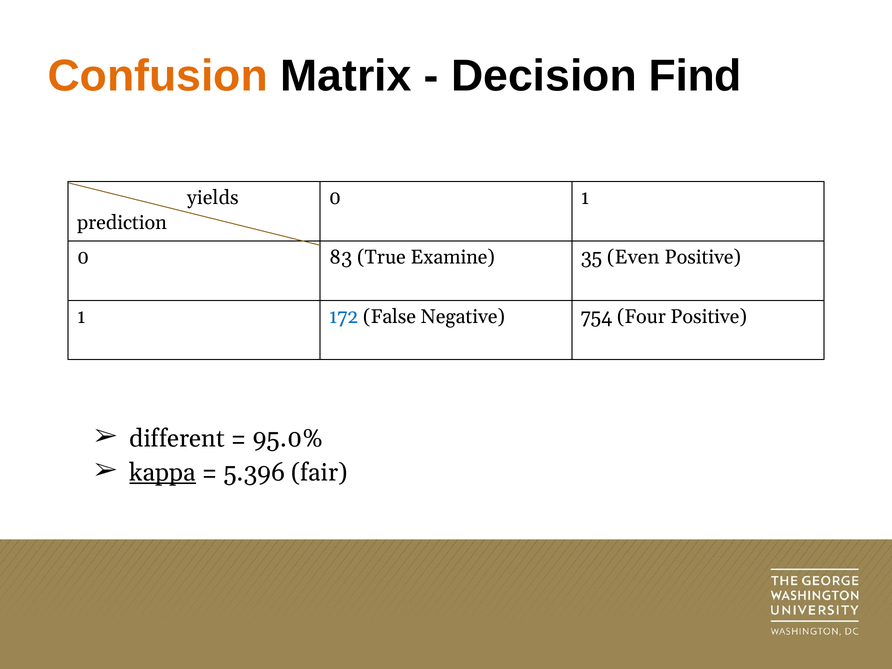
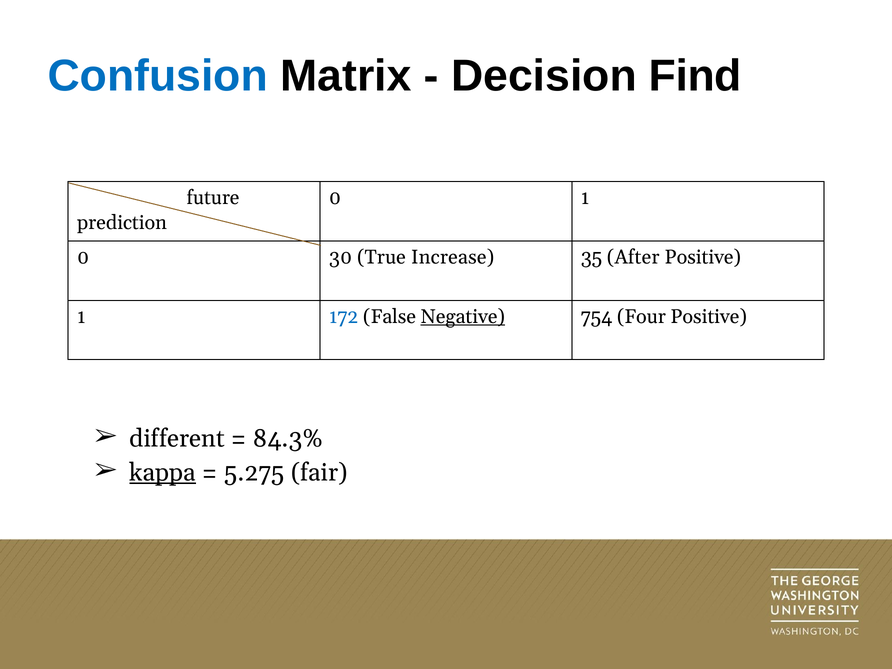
Confusion colour: orange -> blue
yields: yields -> future
83: 83 -> 30
Examine: Examine -> Increase
Even: Even -> After
Negative underline: none -> present
95.0%: 95.0% -> 84.3%
5.396: 5.396 -> 5.275
